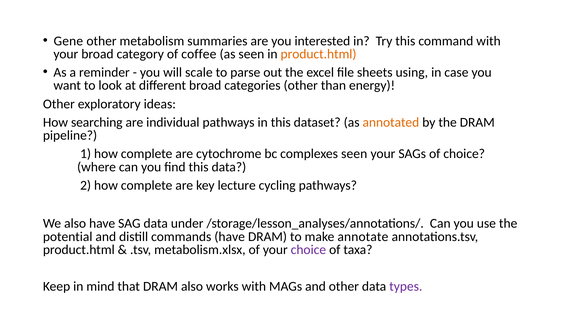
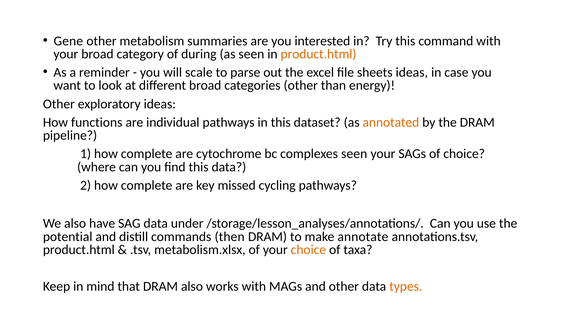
coffee: coffee -> during
sheets using: using -> ideas
searching: searching -> functions
lecture: lecture -> missed
commands have: have -> then
choice at (308, 249) colour: purple -> orange
types colour: purple -> orange
